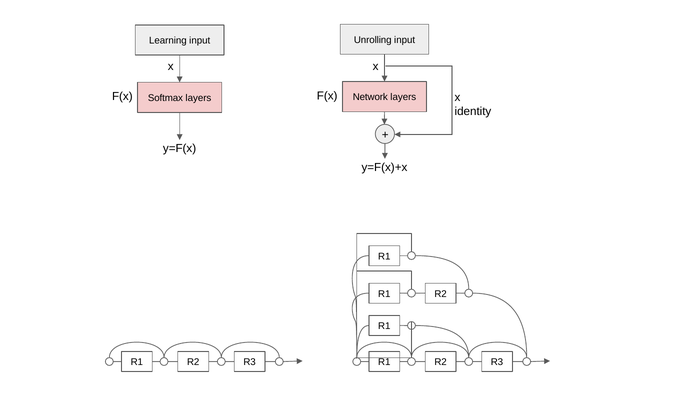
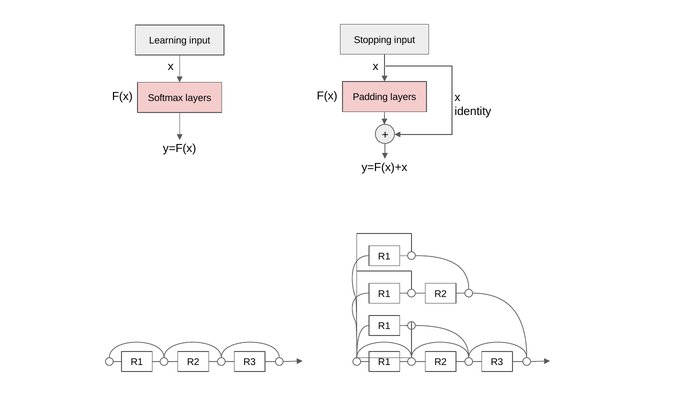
Unrolling: Unrolling -> Stopping
Network: Network -> Padding
